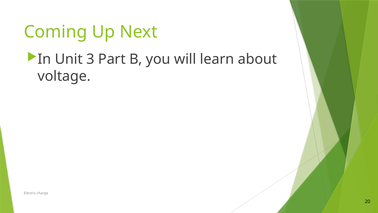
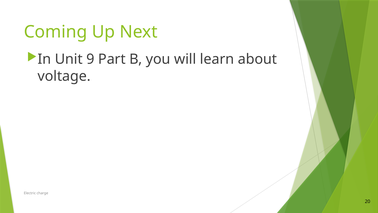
3: 3 -> 9
